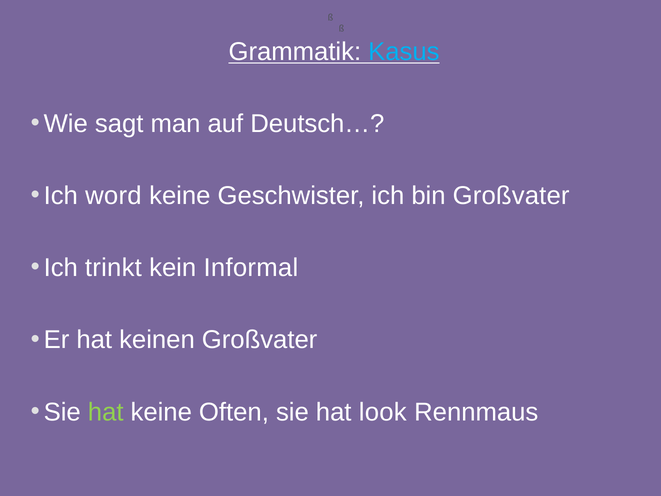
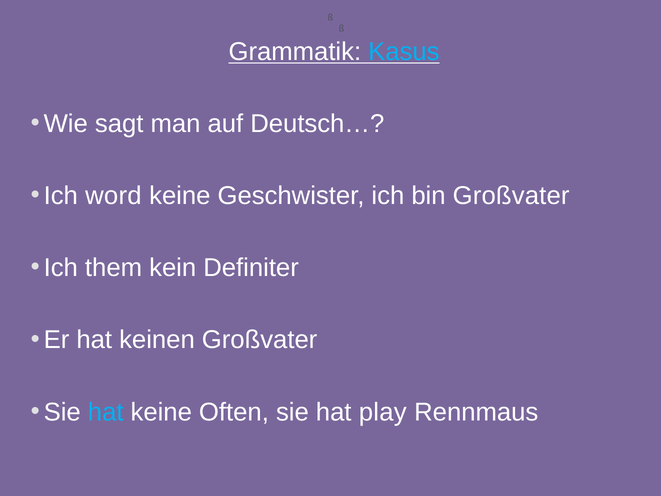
trinkt: trinkt -> them
Informal: Informal -> Definiter
hat at (106, 412) colour: light green -> light blue
look: look -> play
